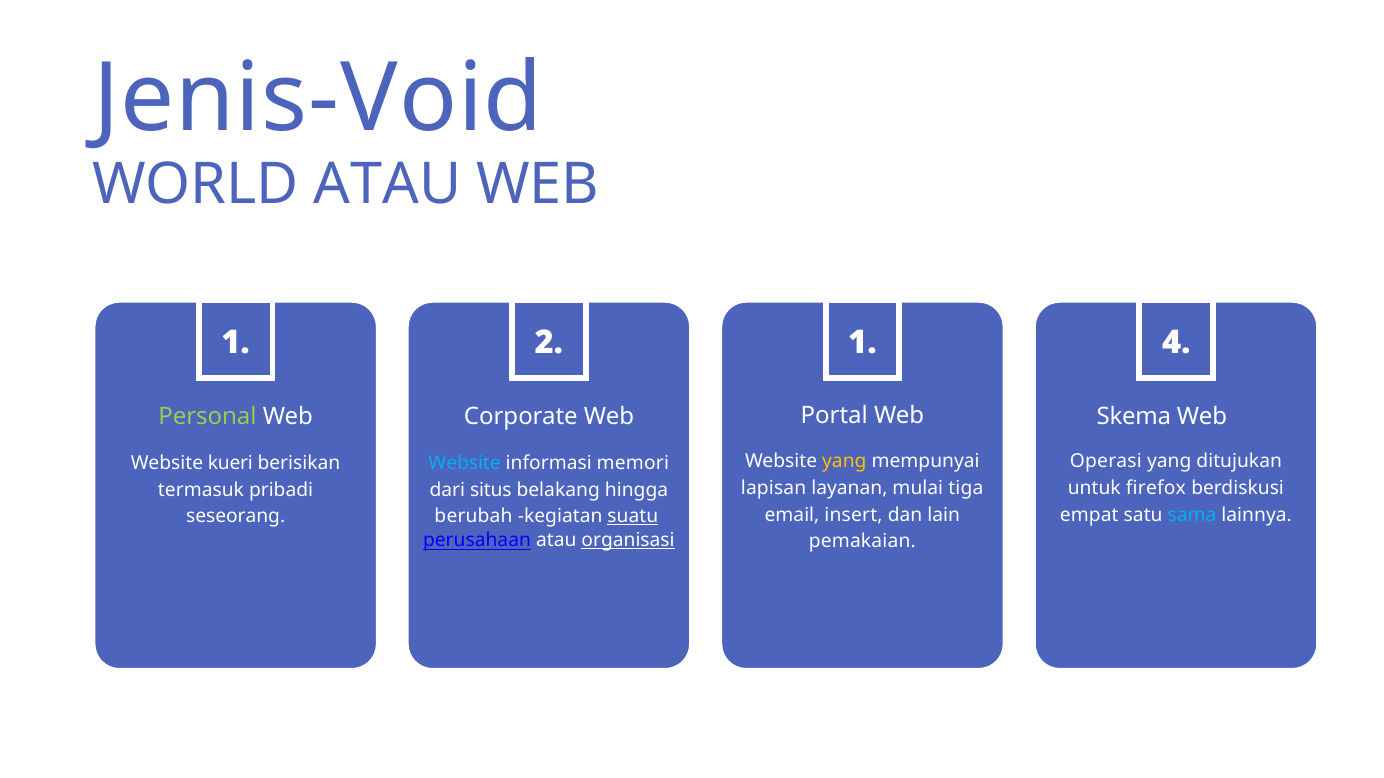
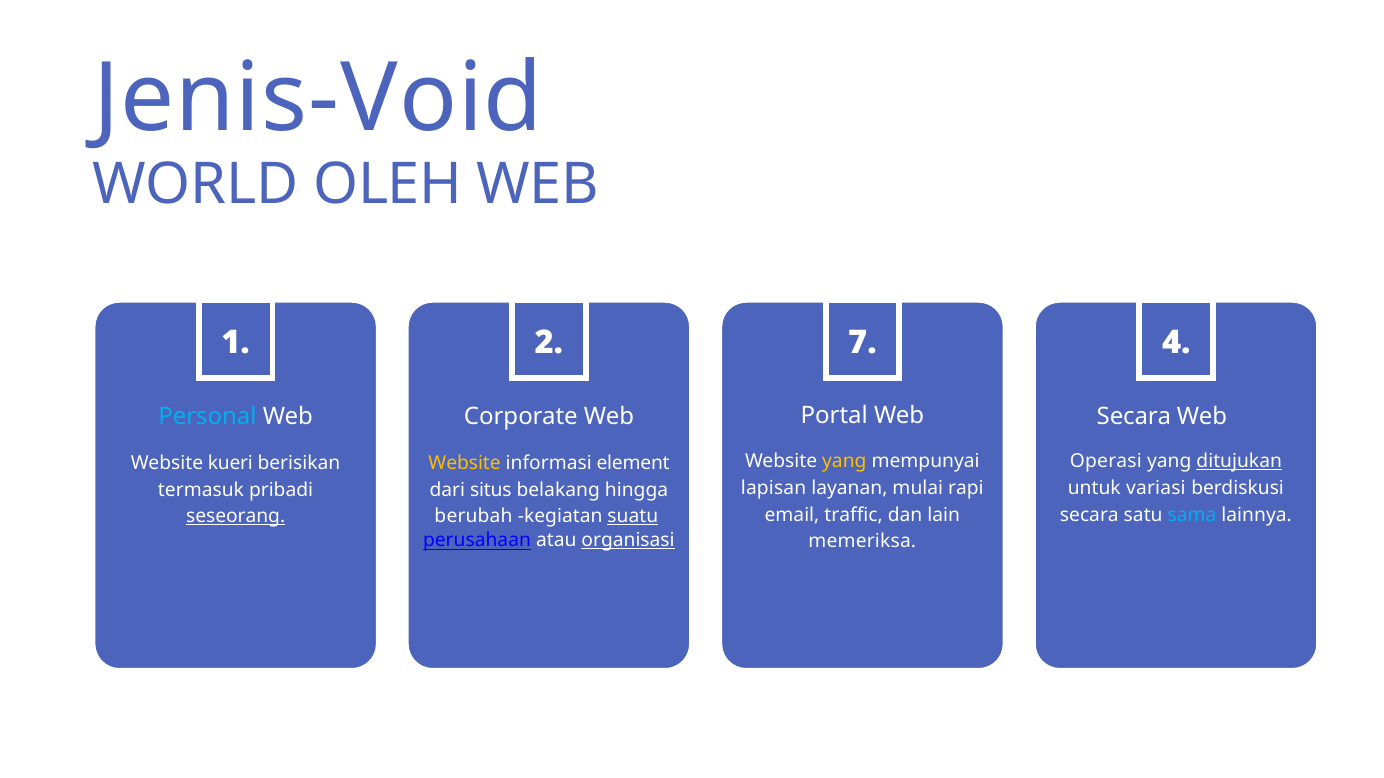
WORLD ATAU: ATAU -> OLEH
2 1: 1 -> 7
Web Skema: Skema -> Secara
Personal colour: light green -> light blue
ditujukan underline: none -> present
Website at (465, 463) colour: light blue -> yellow
memori: memori -> element
tiga: tiga -> rapi
firefox: firefox -> variasi
insert: insert -> traffic
empat at (1089, 515): empat -> secara
seseorang underline: none -> present
pemakaian: pemakaian -> memeriksa
